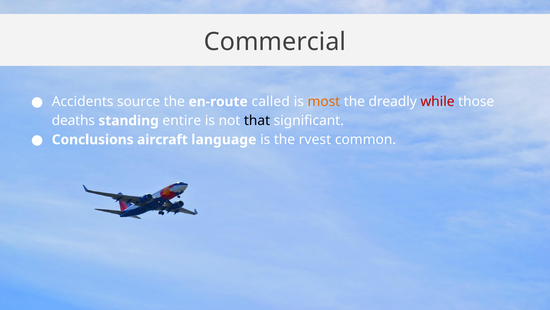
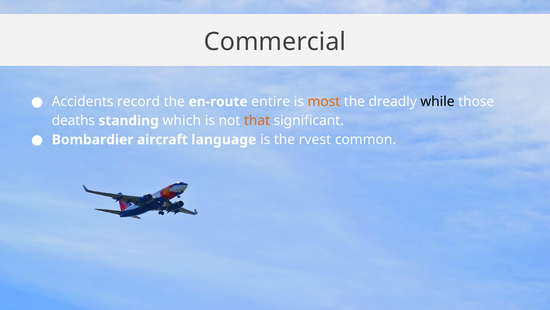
source: source -> record
called: called -> entire
while colour: red -> black
entire: entire -> which
that colour: black -> orange
Conclusions: Conclusions -> Bombardier
